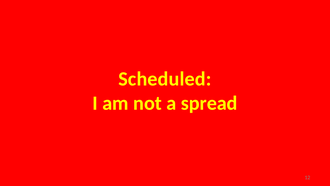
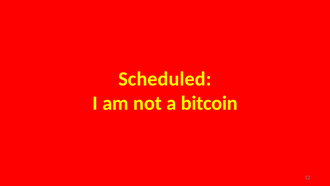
spread: spread -> bitcoin
